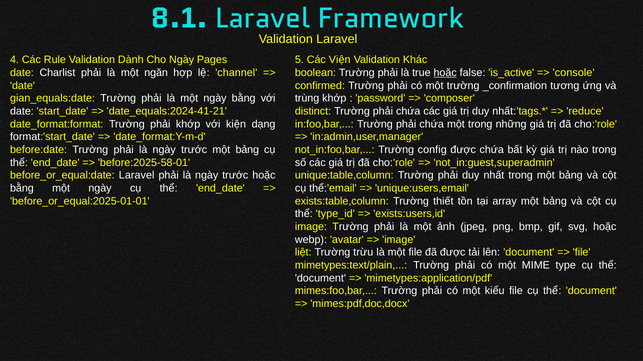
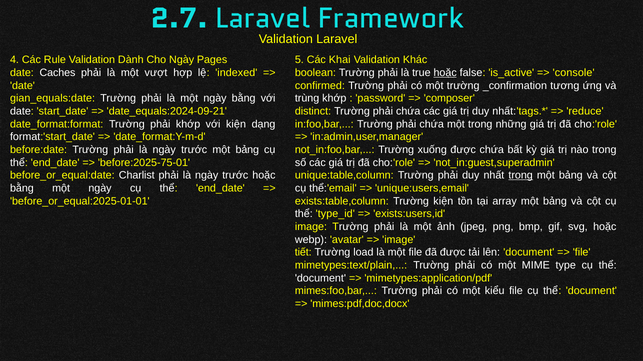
8.1: 8.1 -> 2.7
Viện: Viện -> Khai
Charlist: Charlist -> Caches
ngăn: ngăn -> vượt
channel: channel -> indexed
date_equals:2024-41-21: date_equals:2024-41-21 -> date_equals:2024-09-21
config: config -> xuống
before:2025-58-01: before:2025-58-01 -> before:2025-75-01
before_or_equal:date Laravel: Laravel -> Charlist
trong at (521, 176) underline: none -> present
Trường thiết: thiết -> kiện
liệt: liệt -> tiết
trừu: trừu -> load
